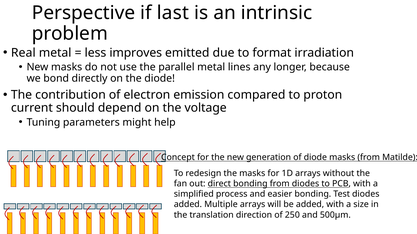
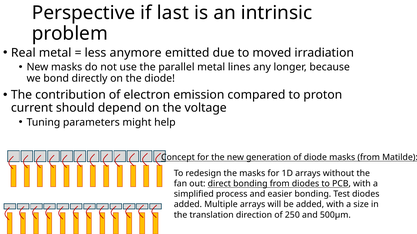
improves: improves -> anymore
format: format -> moved
